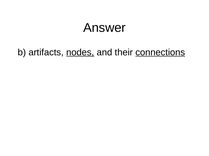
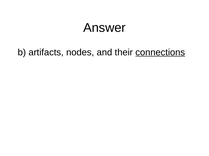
nodes underline: present -> none
